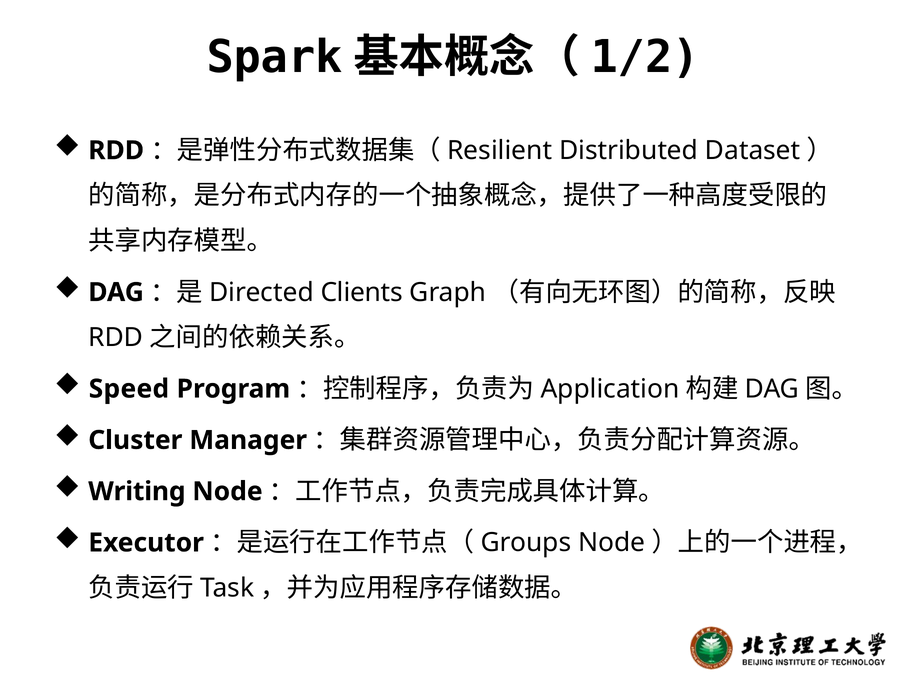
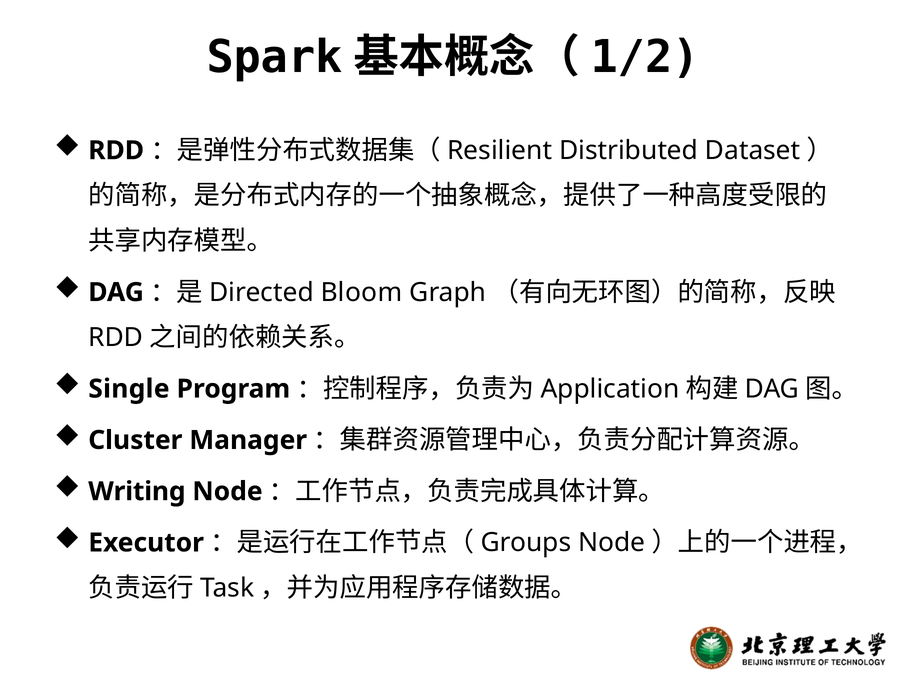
Clients: Clients -> Bloom
Speed: Speed -> Single
